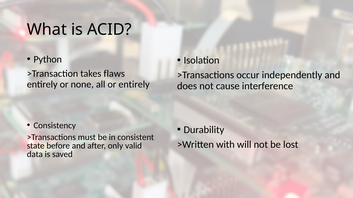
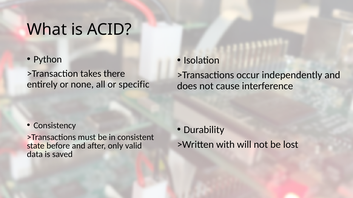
flaws: flaws -> there
or entirely: entirely -> specific
